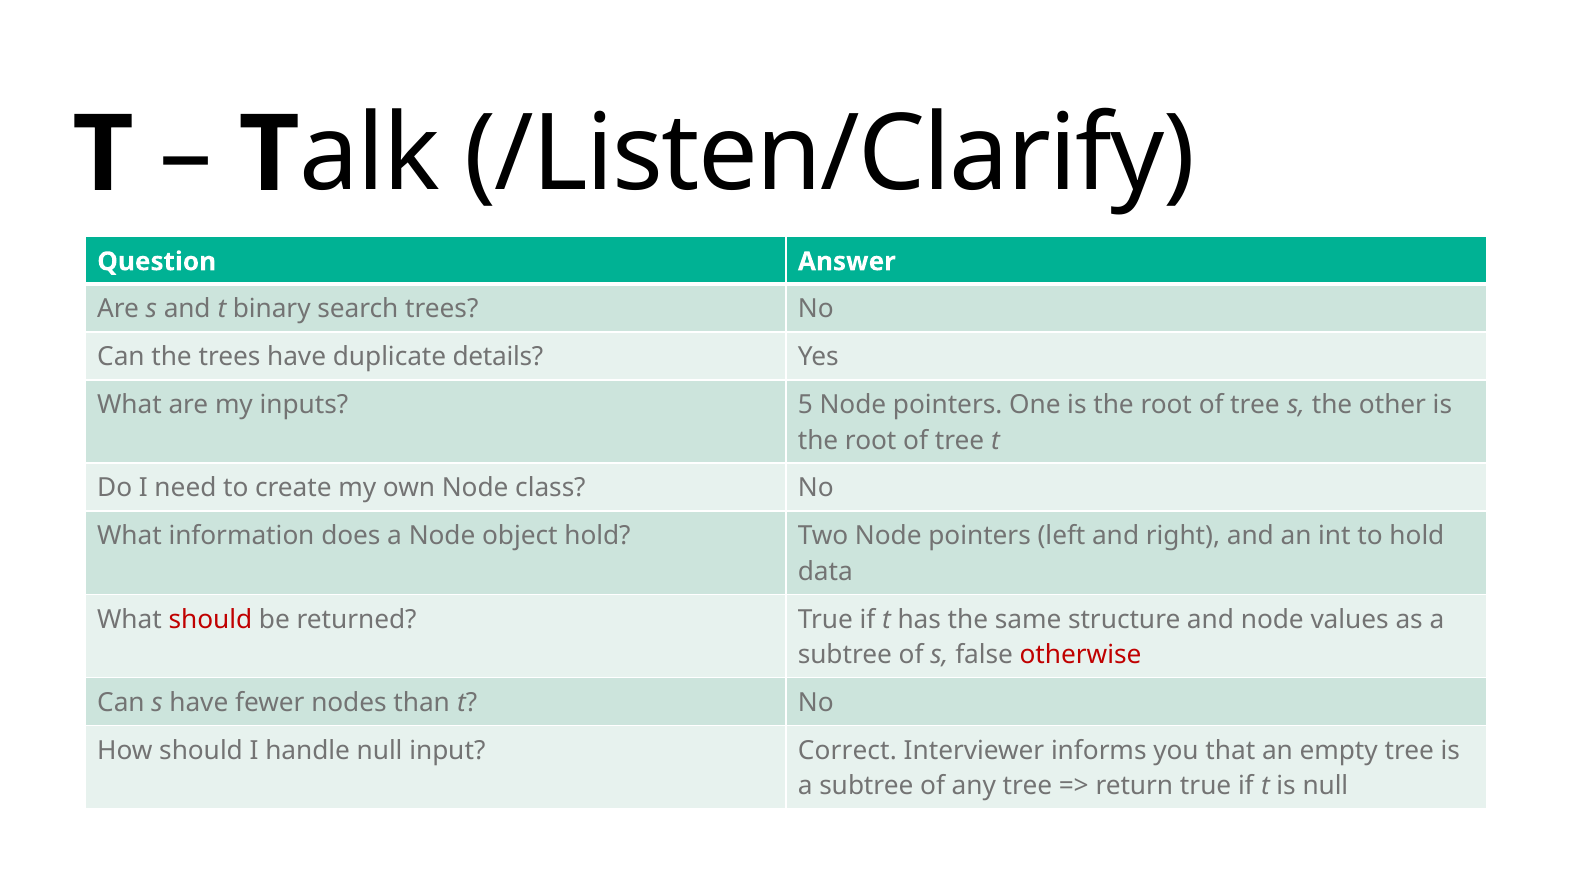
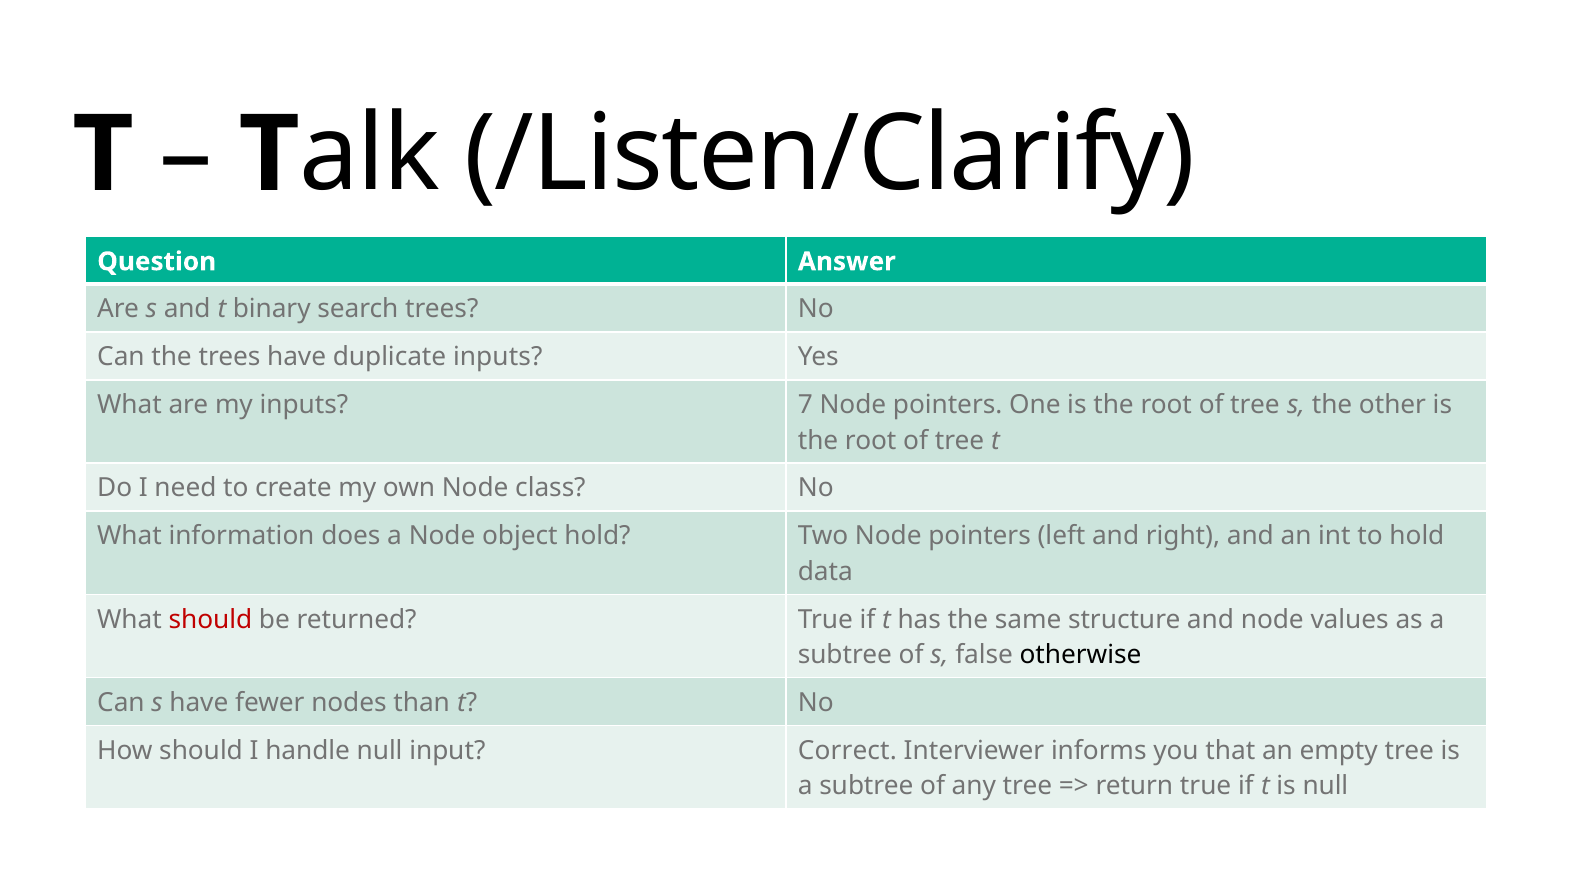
duplicate details: details -> inputs
5: 5 -> 7
otherwise colour: red -> black
